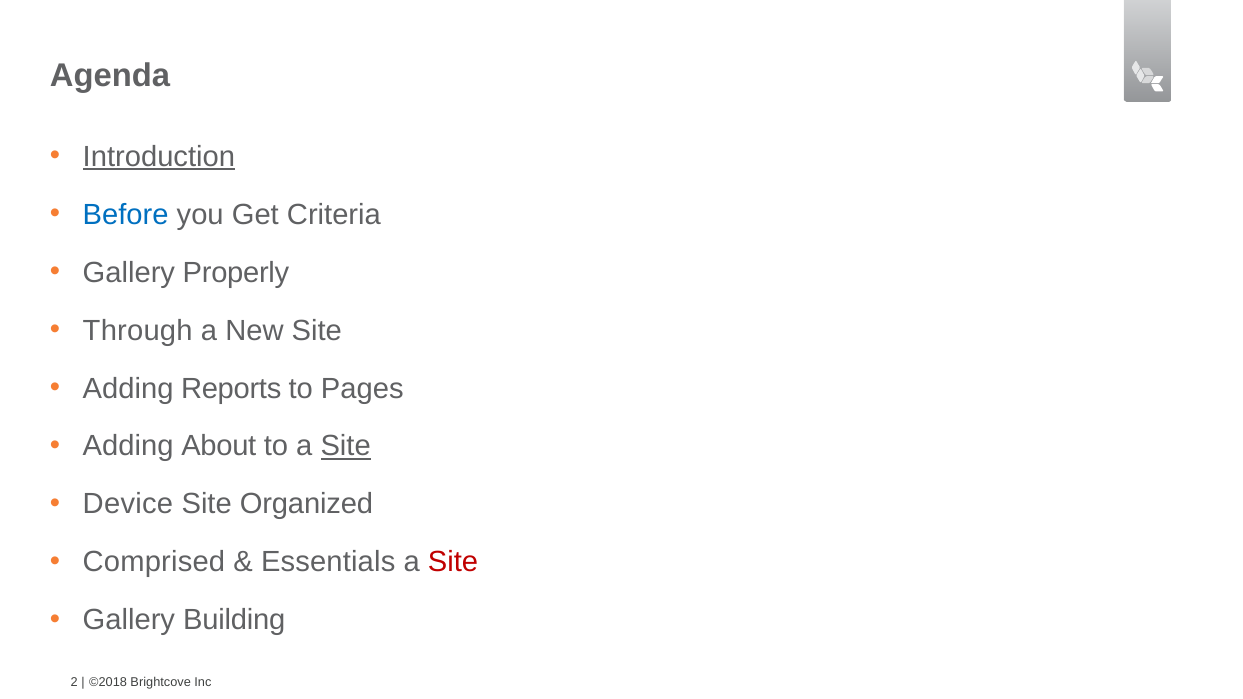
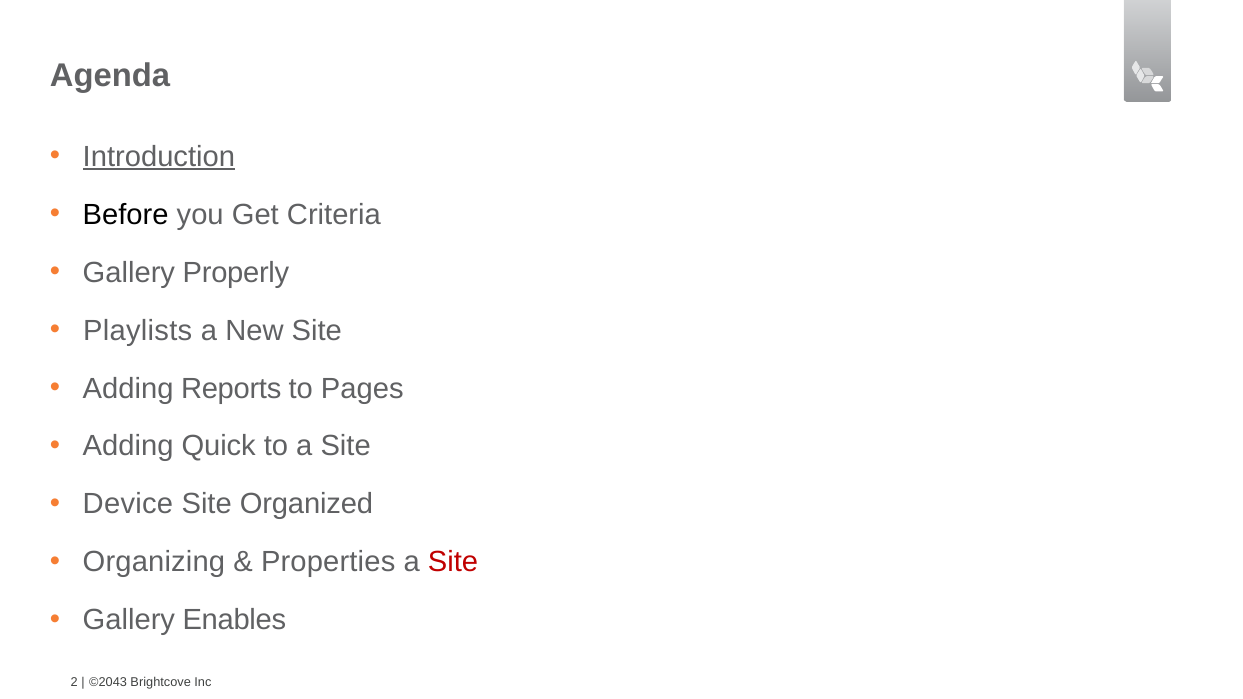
Before colour: blue -> black
Through: Through -> Playlists
About: About -> Quick
Site at (346, 446) underline: present -> none
Comprised: Comprised -> Organizing
Essentials: Essentials -> Properties
Building: Building -> Enables
©2018: ©2018 -> ©2043
